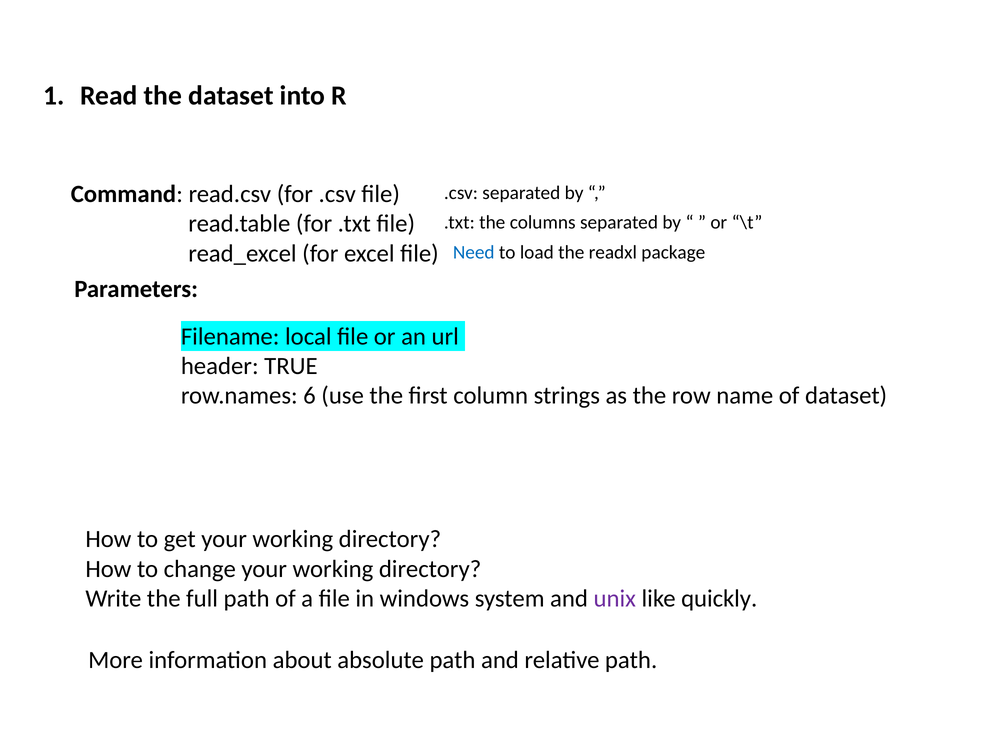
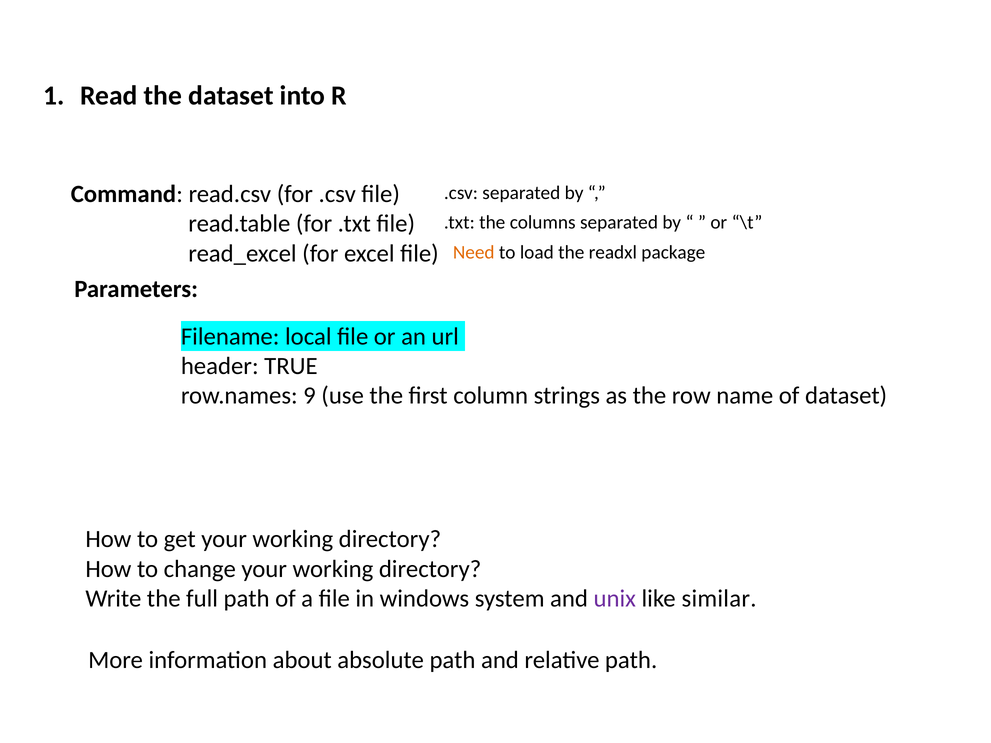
Need colour: blue -> orange
6: 6 -> 9
quickly: quickly -> similar
